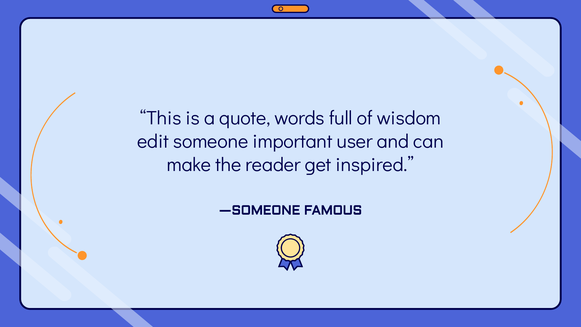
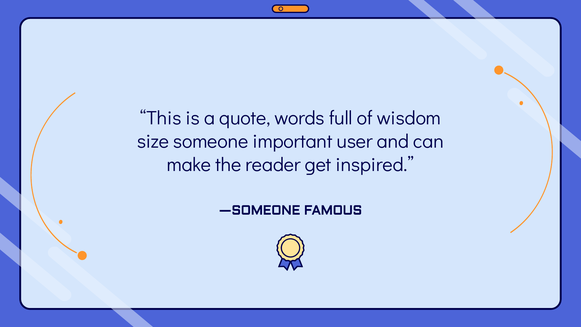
edit: edit -> size
